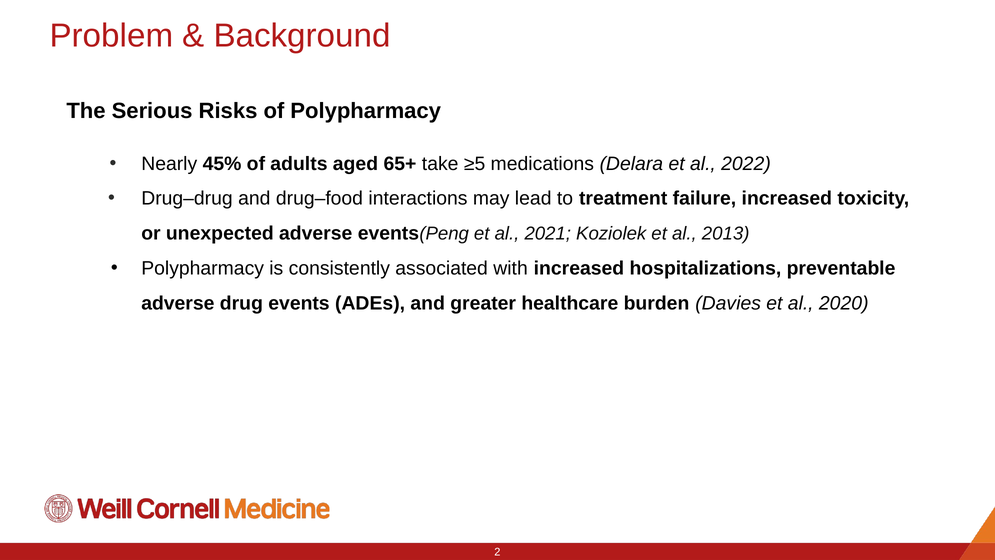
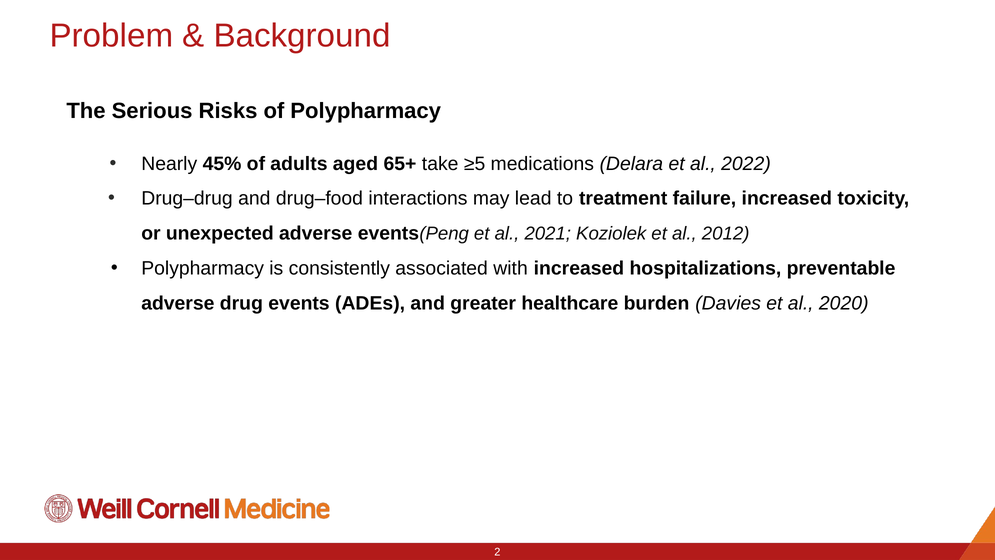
2013: 2013 -> 2012
